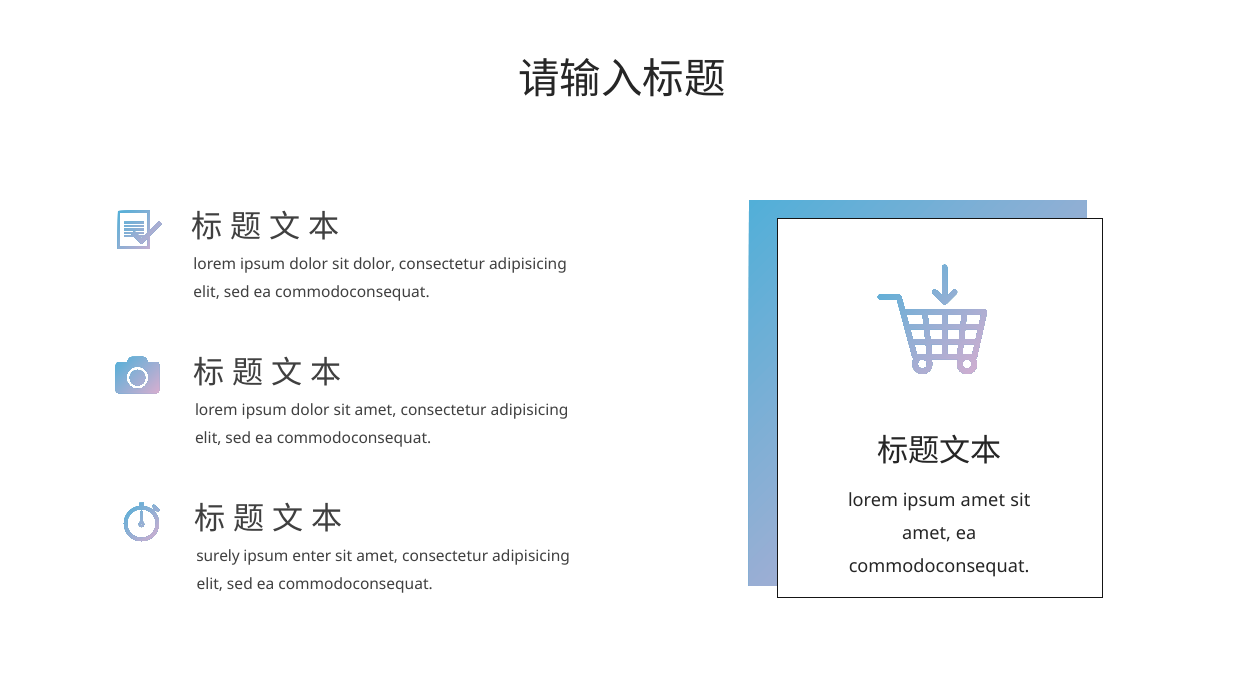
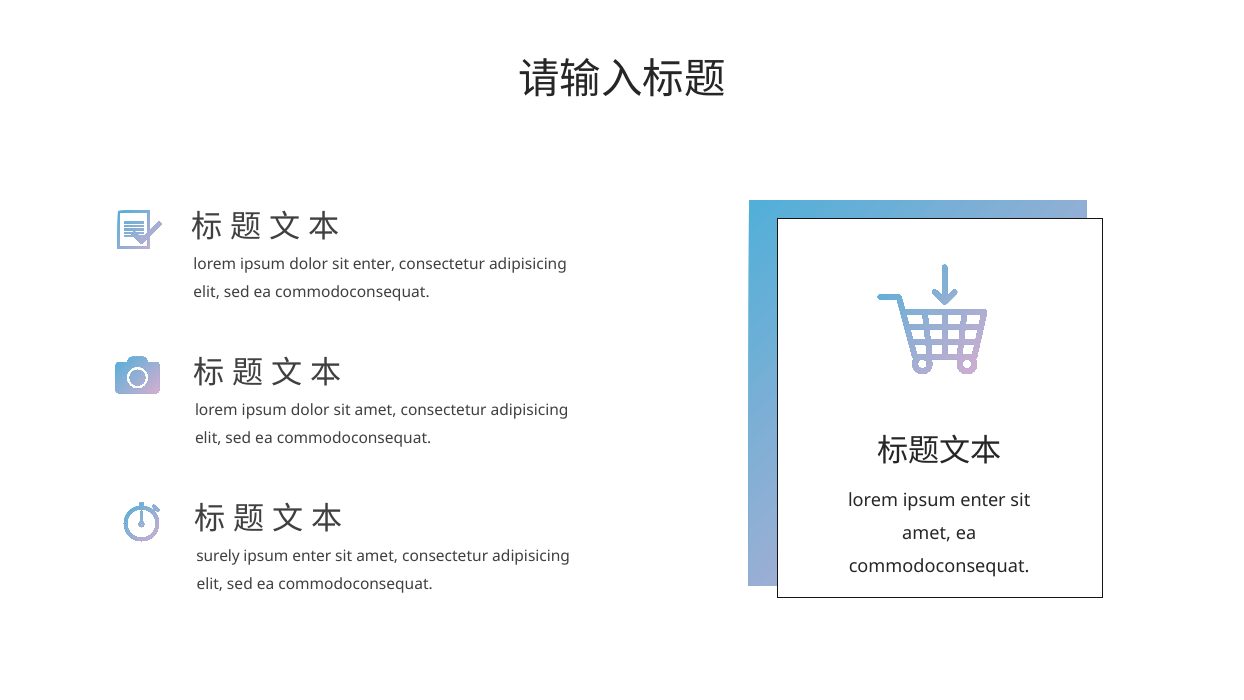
sit dolor: dolor -> enter
lorem ipsum amet: amet -> enter
